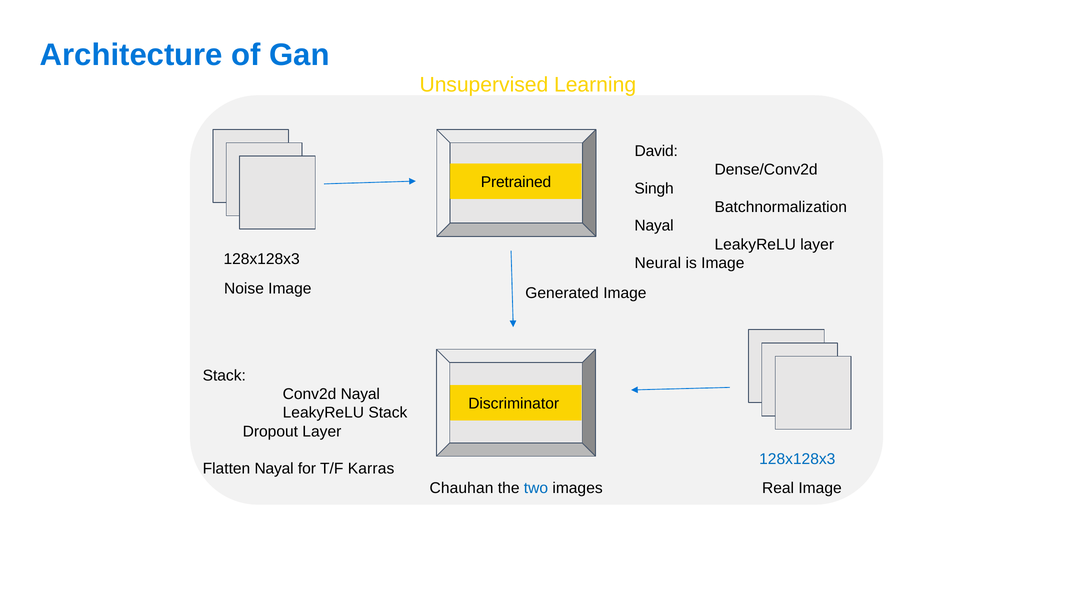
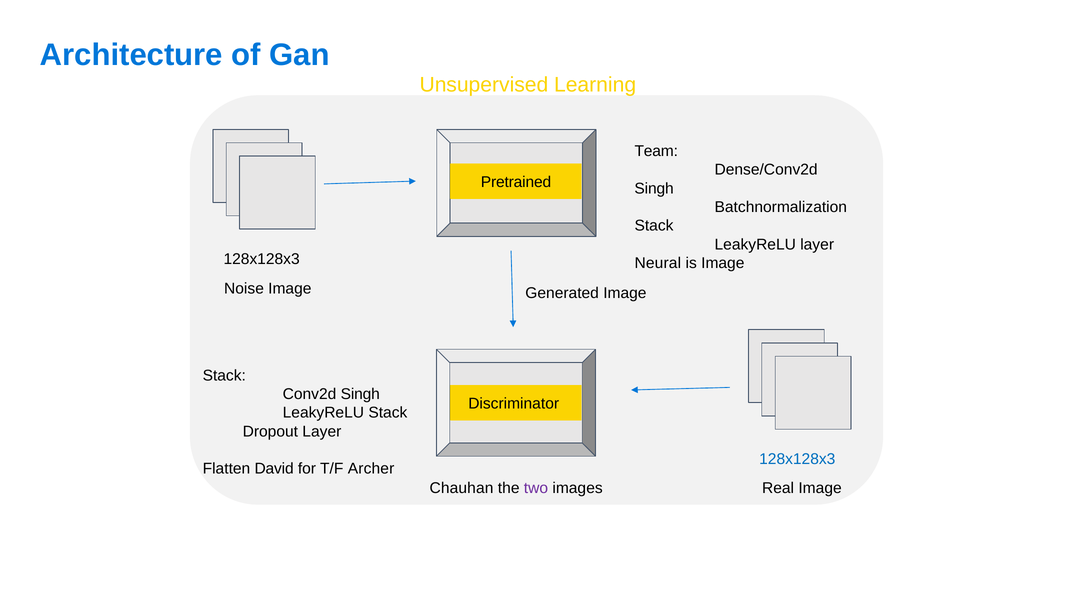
David: David -> Team
Nayal at (654, 226): Nayal -> Stack
Conv2d Nayal: Nayal -> Singh
Flatten Nayal: Nayal -> David
Karras: Karras -> Archer
two colour: blue -> purple
